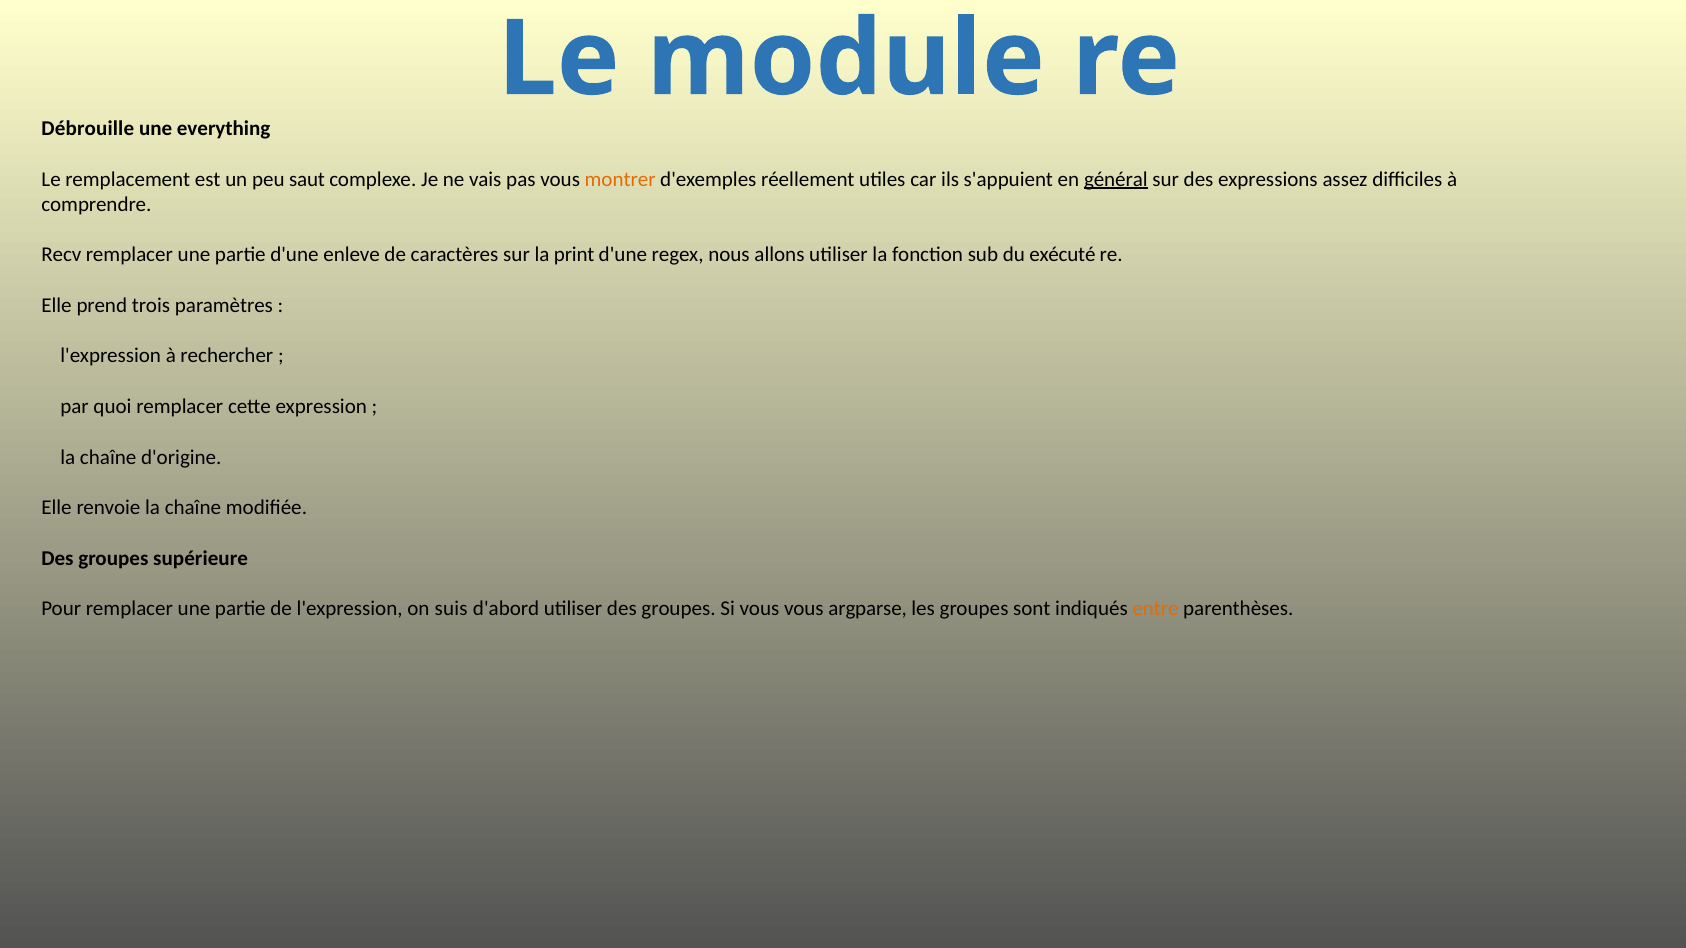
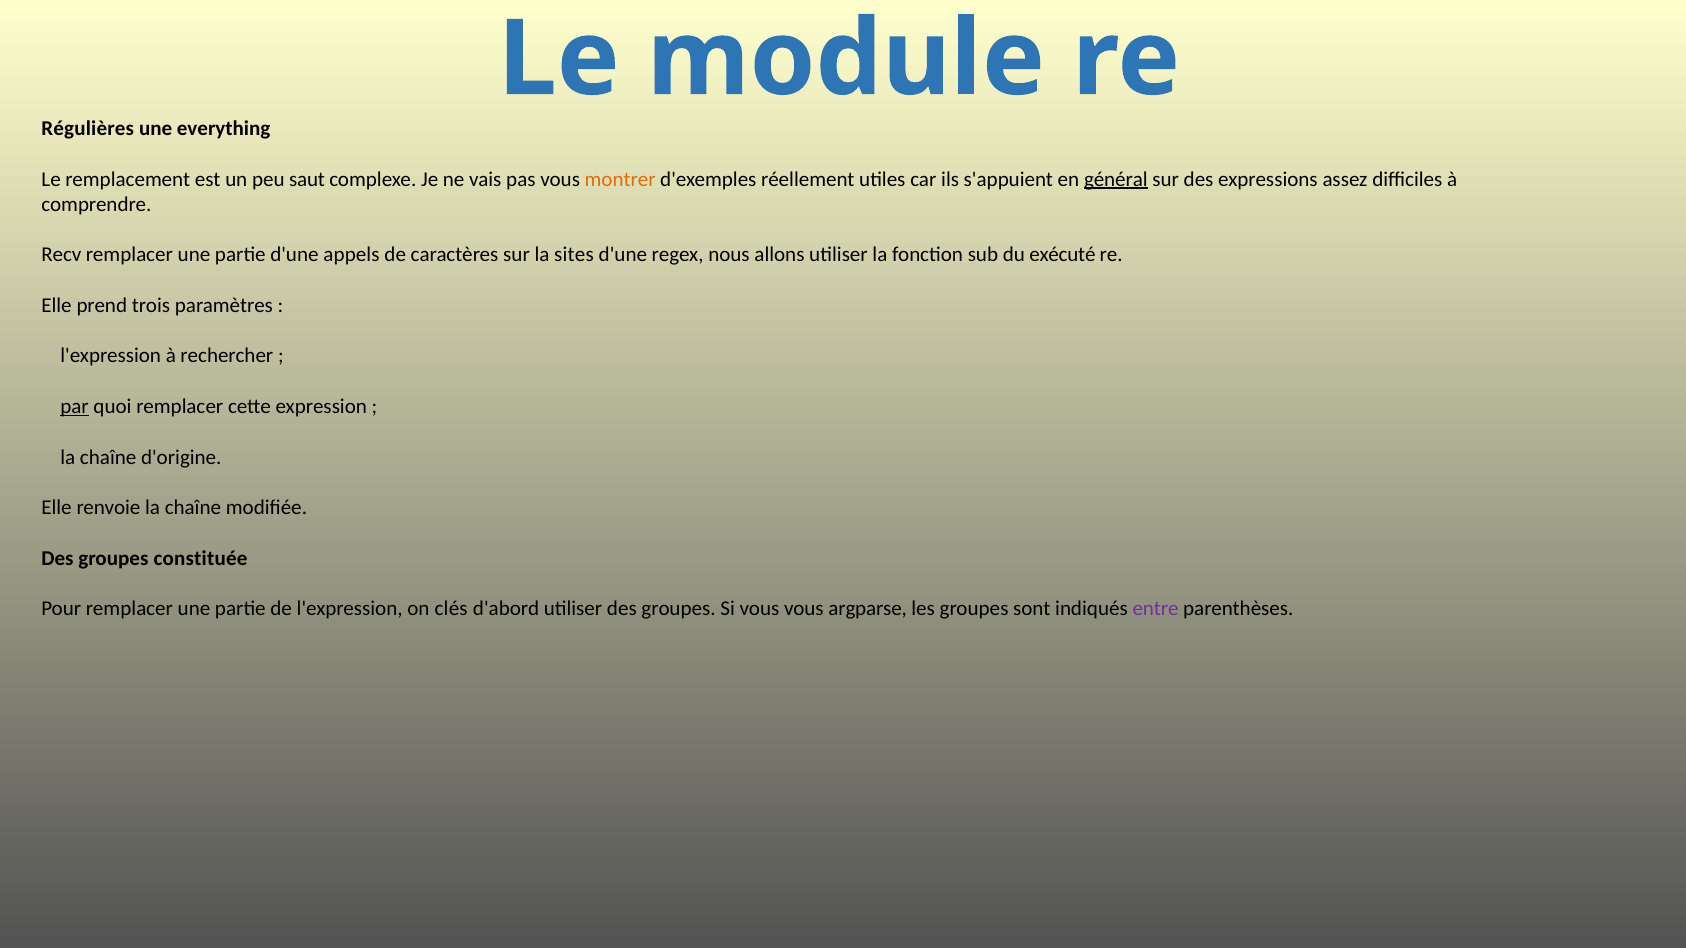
Débrouille: Débrouille -> Régulières
enleve: enleve -> appels
print: print -> sites
par underline: none -> present
supérieure: supérieure -> constituée
suis: suis -> clés
entre colour: orange -> purple
